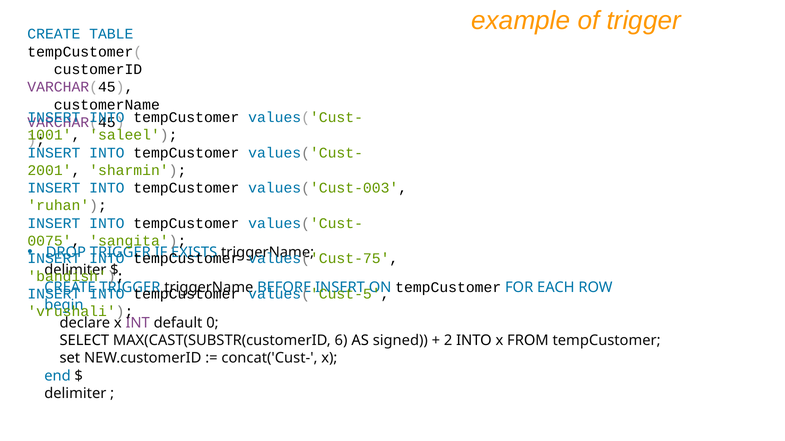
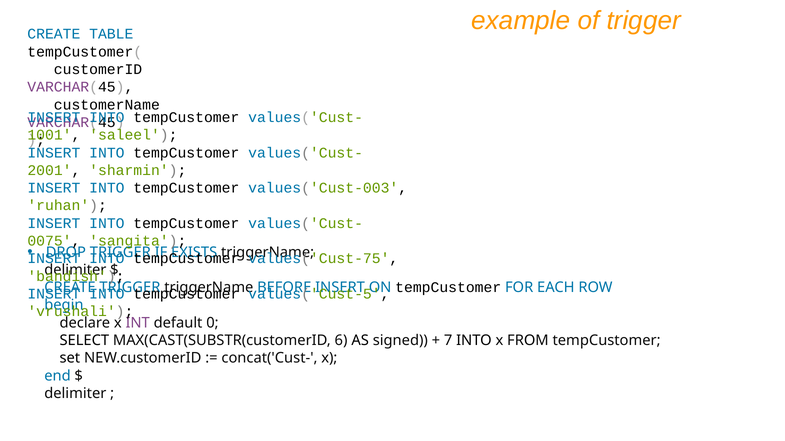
2: 2 -> 7
